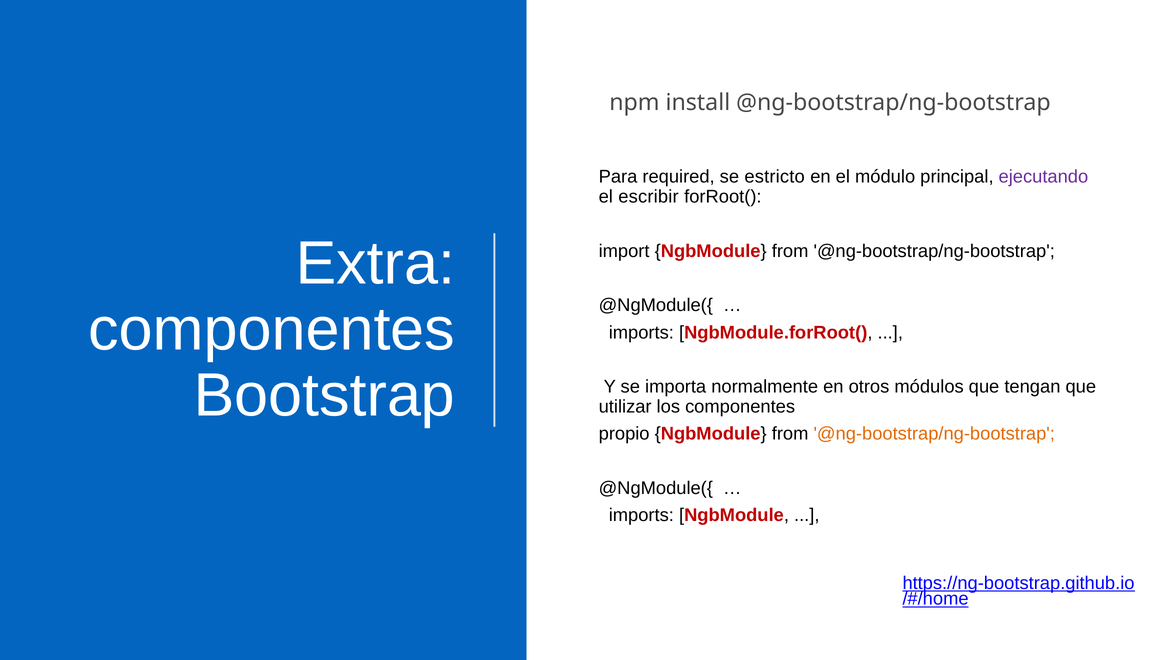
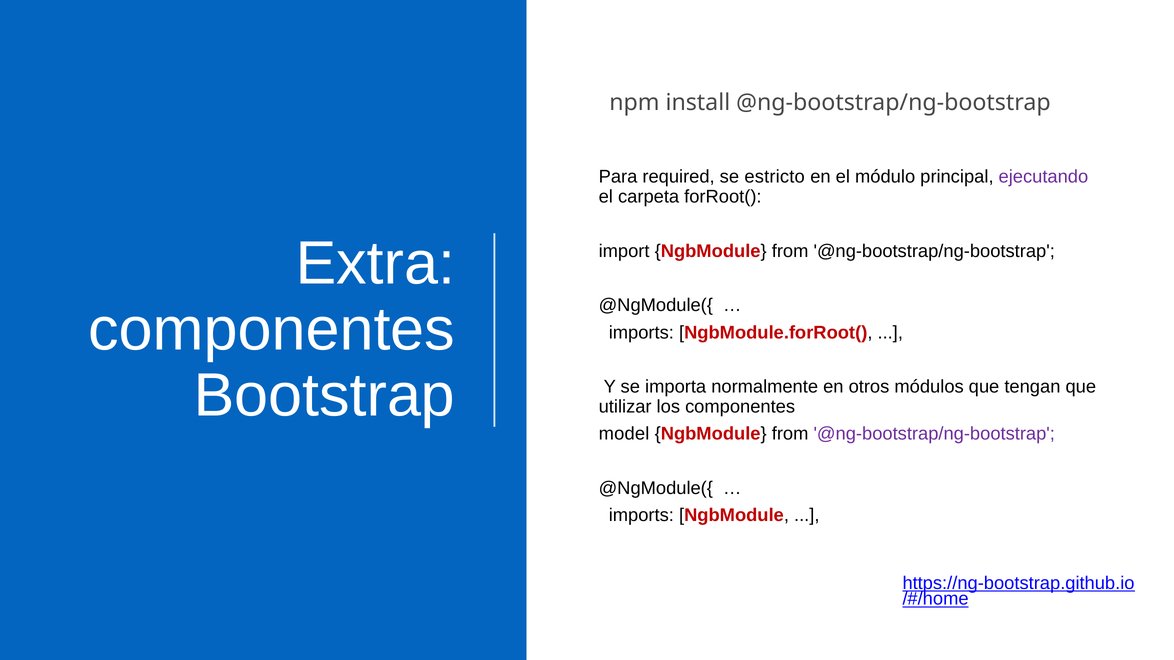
escribir: escribir -> carpeta
propio: propio -> model
@ng-bootstrap/ng-bootstrap at (934, 434) colour: orange -> purple
